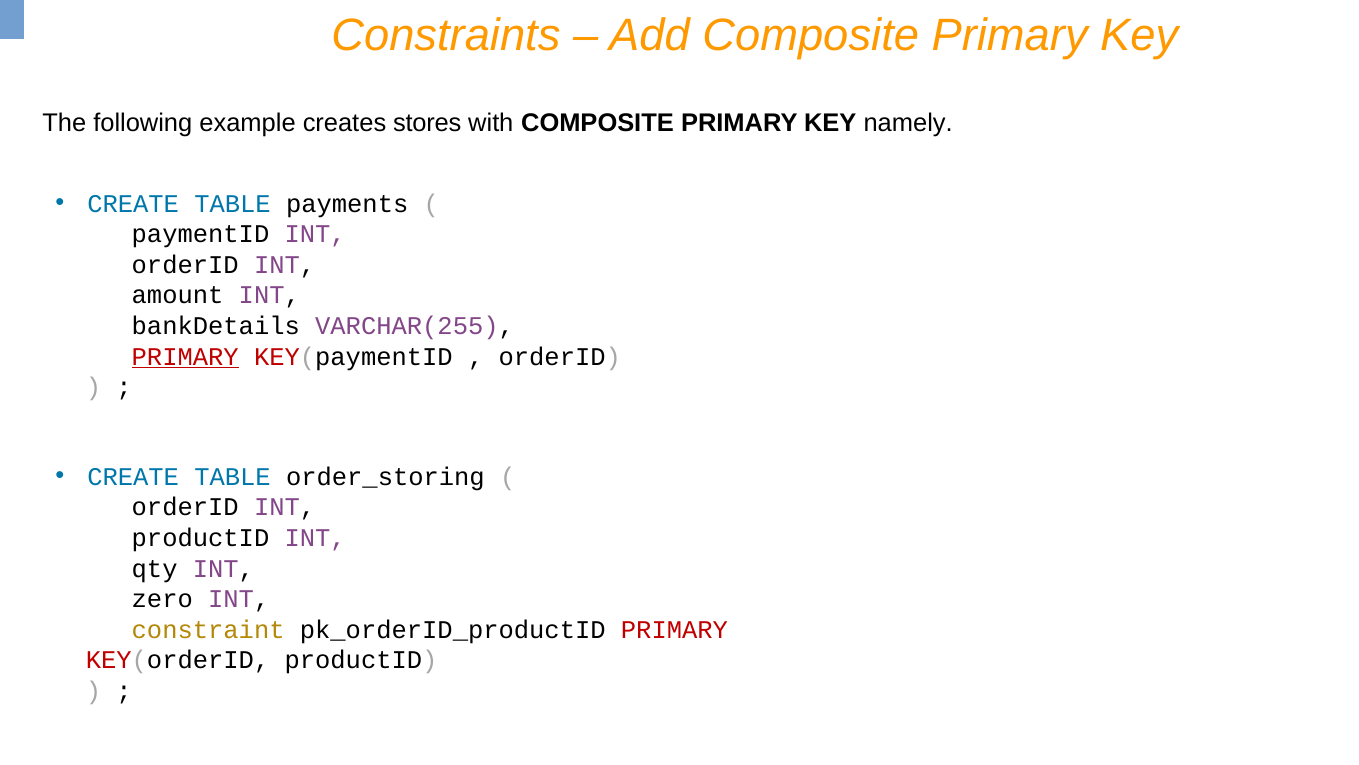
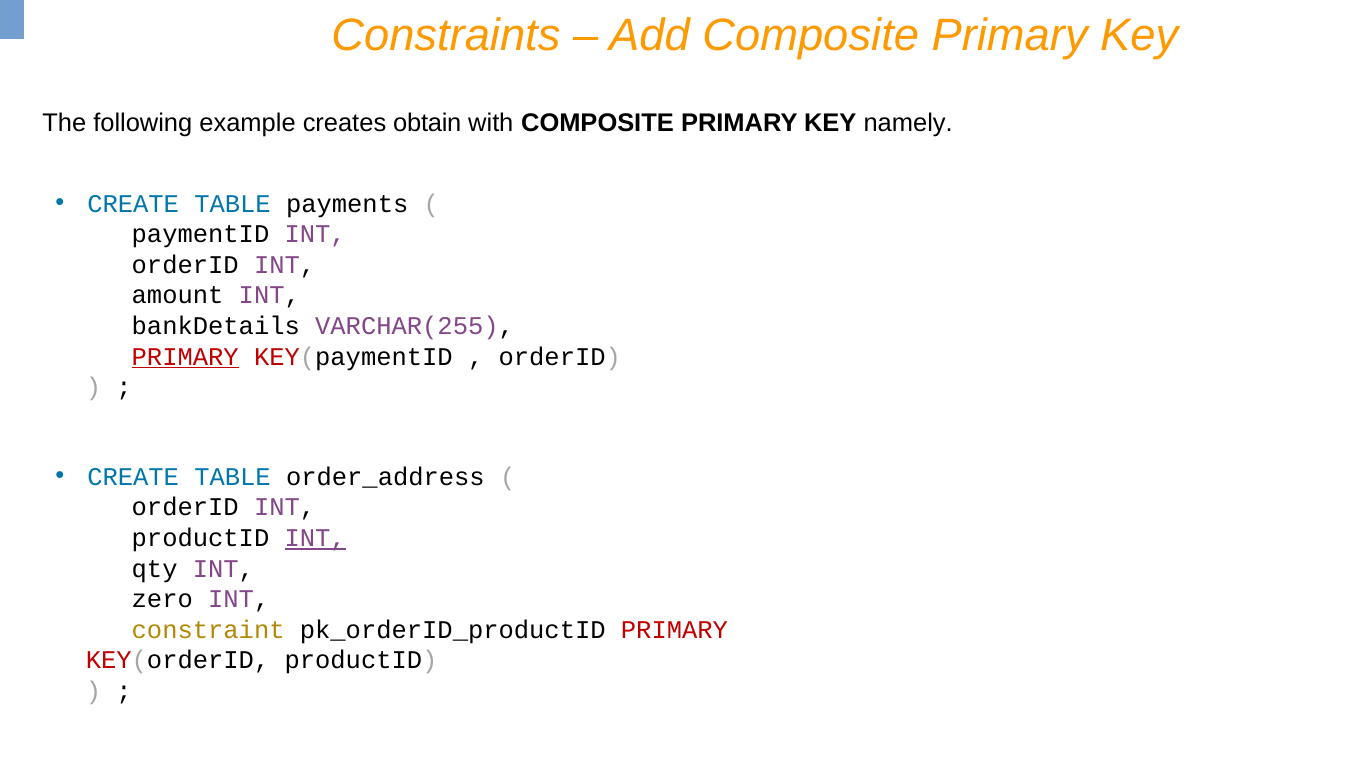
stores: stores -> obtain
order_storing: order_storing -> order_address
INT at (315, 538) underline: none -> present
